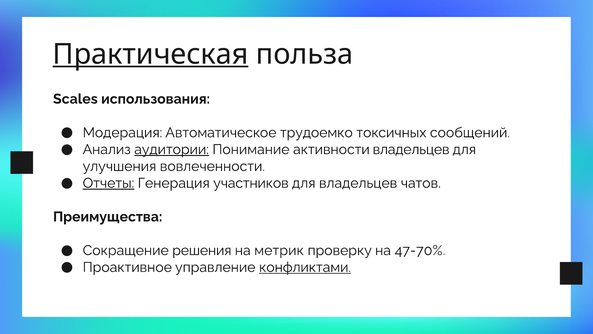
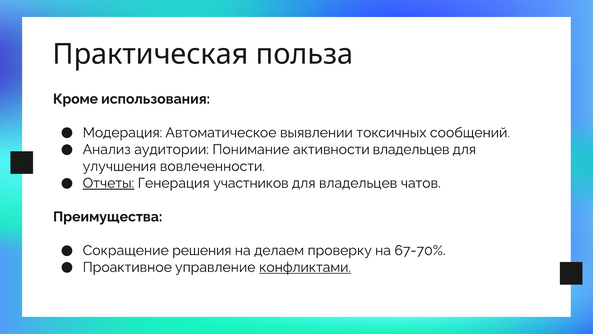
Практическая underline: present -> none
Scales: Scales -> Кроме
трудоемко: трудоемко -> выявлении
аудитории underline: present -> none
метрик: метрик -> делаем
47-70%: 47-70% -> 67-70%
